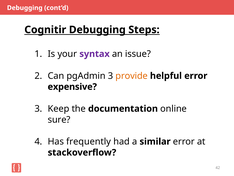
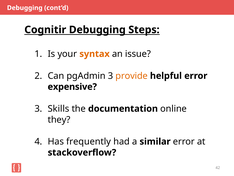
syntax colour: purple -> orange
Keep: Keep -> Skills
sure: sure -> they
